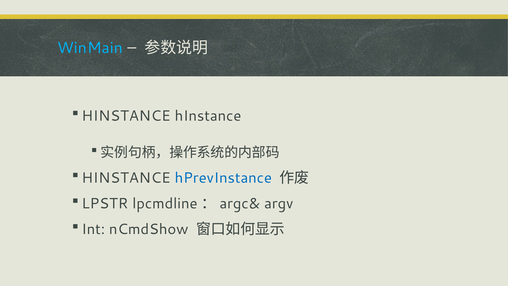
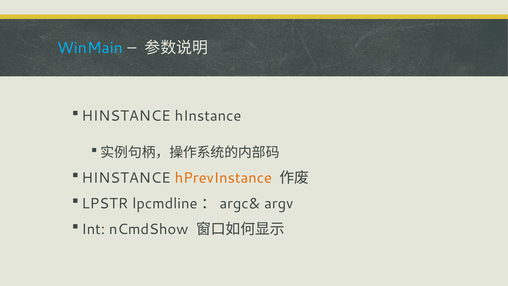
hPrevInstance colour: blue -> orange
